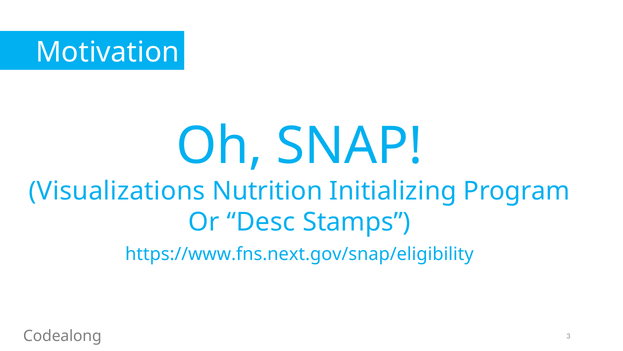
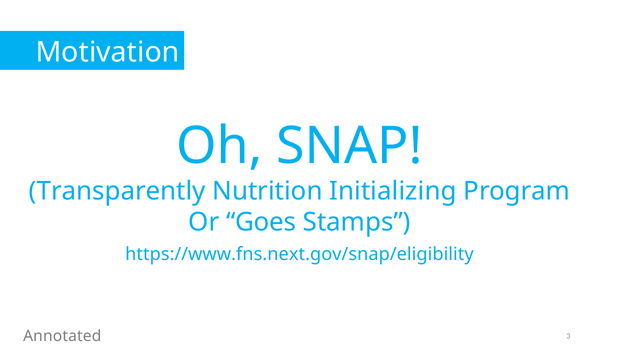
Visualizations: Visualizations -> Transparently
Desc: Desc -> Goes
Codealong: Codealong -> Annotated
